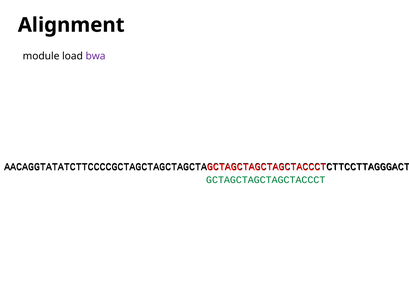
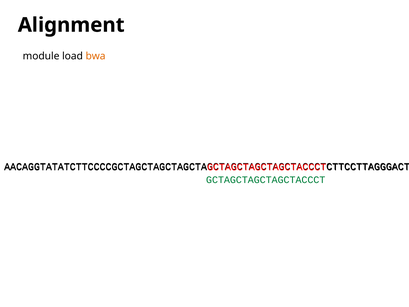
bwa colour: purple -> orange
